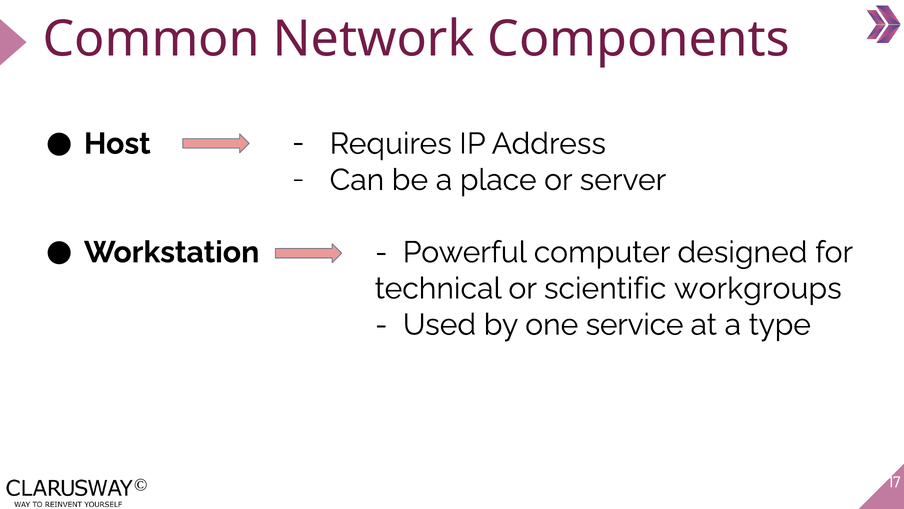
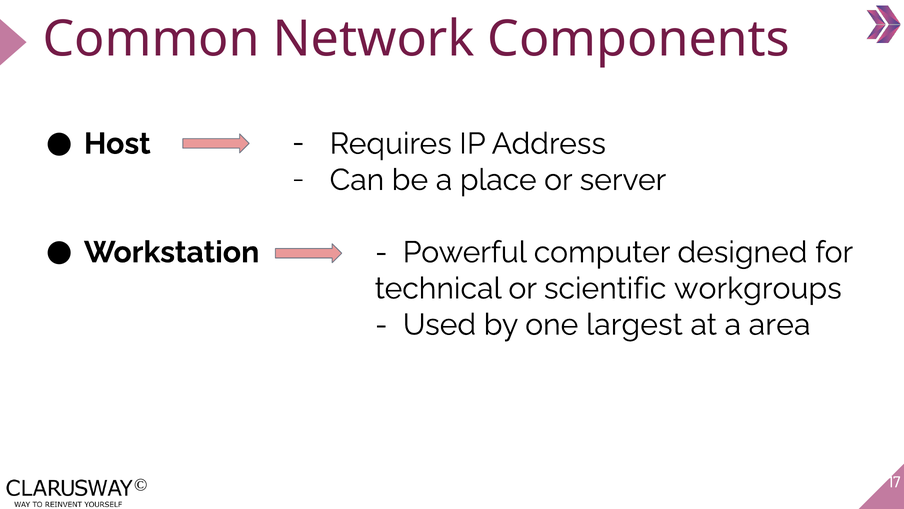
service: service -> largest
type: type -> area
